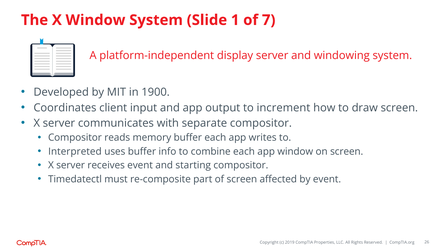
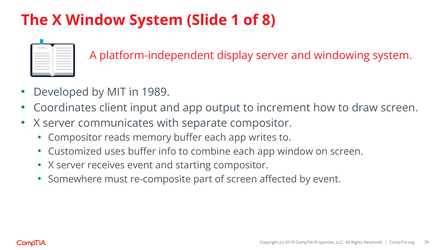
7: 7 -> 8
1900: 1900 -> 1989
Interpreted: Interpreted -> Customized
Timedatectl: Timedatectl -> Somewhere
